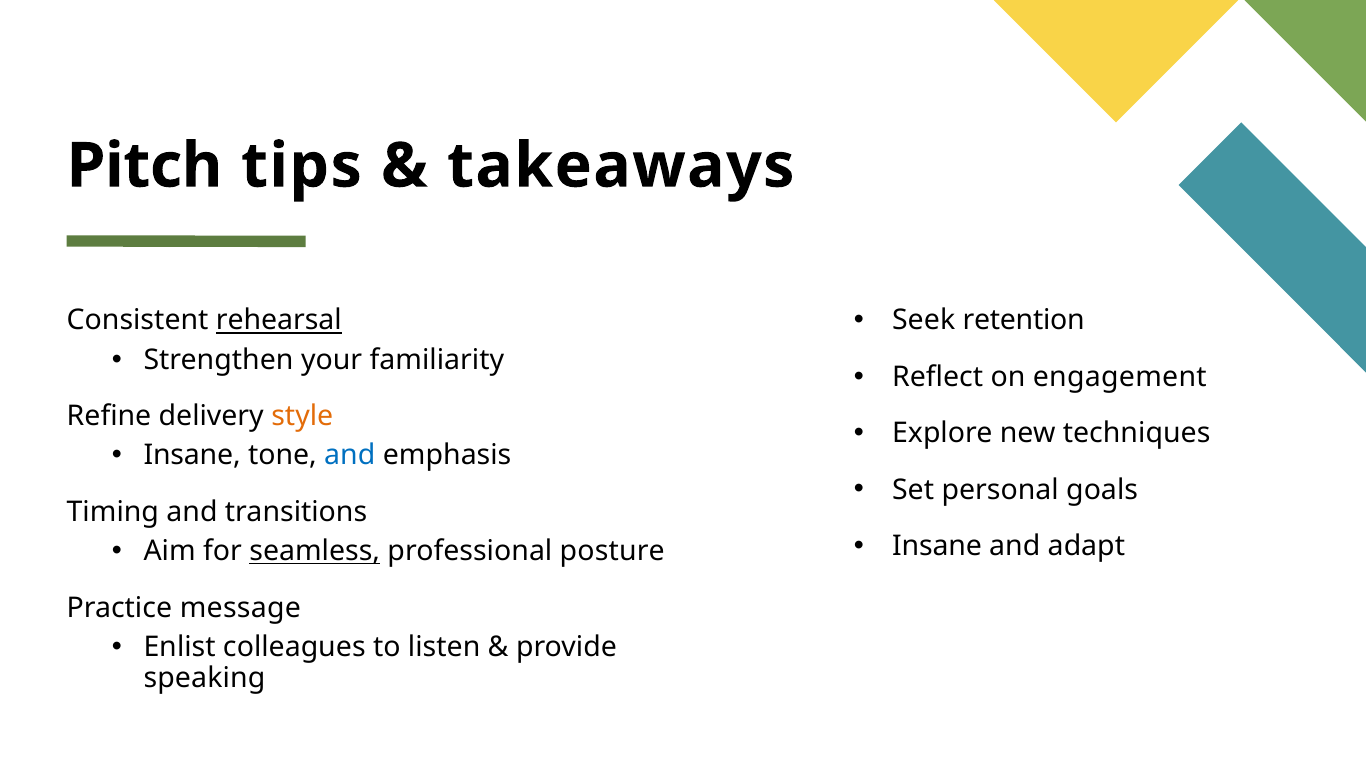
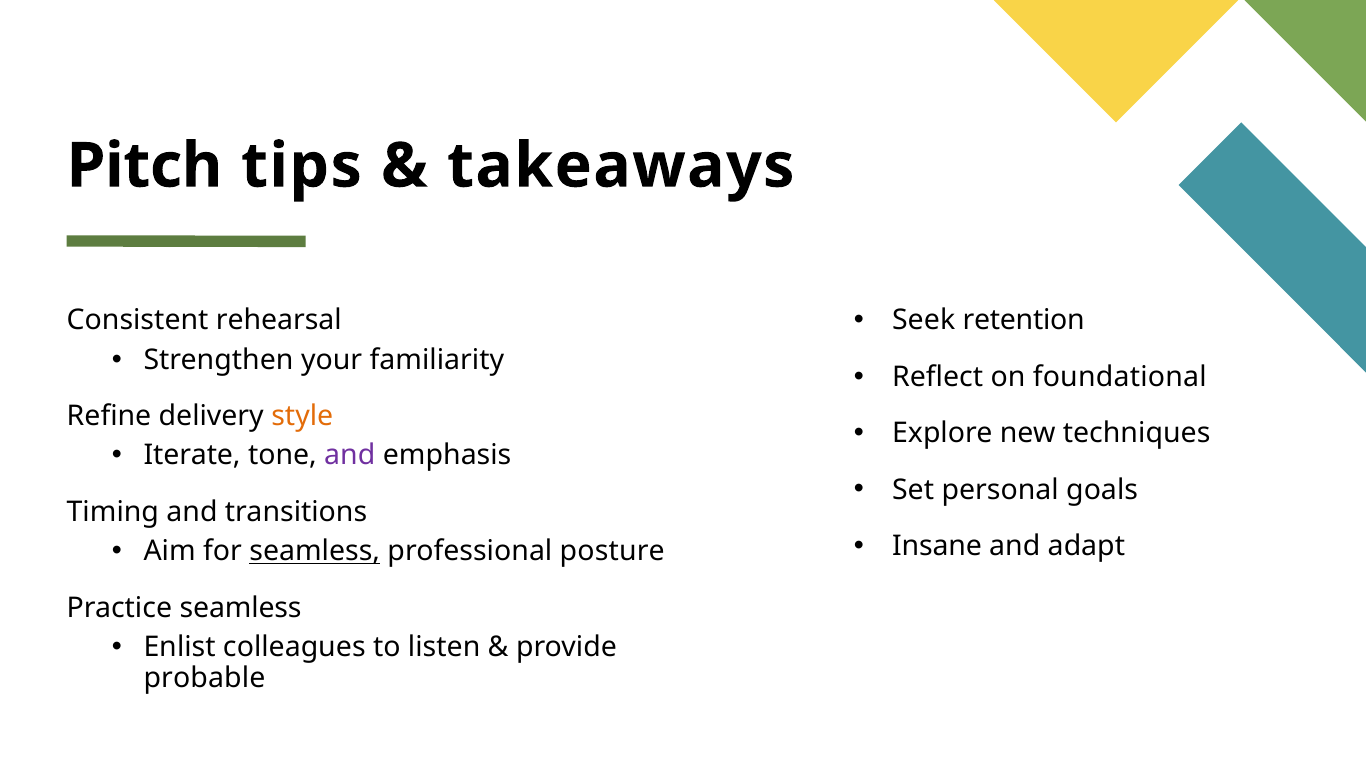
rehearsal underline: present -> none
engagement: engagement -> foundational
Insane at (192, 455): Insane -> Iterate
and at (350, 455) colour: blue -> purple
Practice message: message -> seamless
speaking: speaking -> probable
